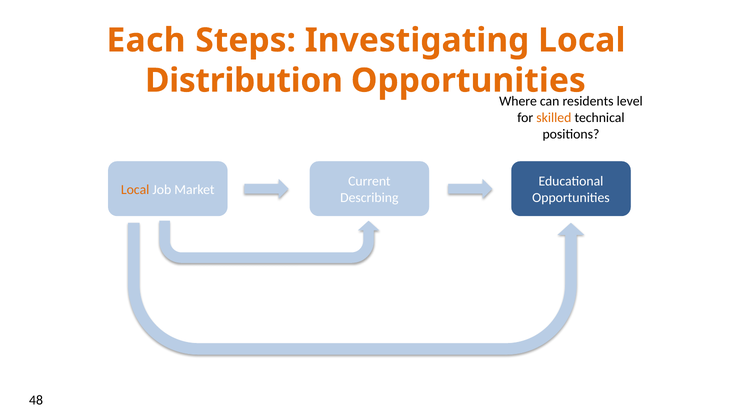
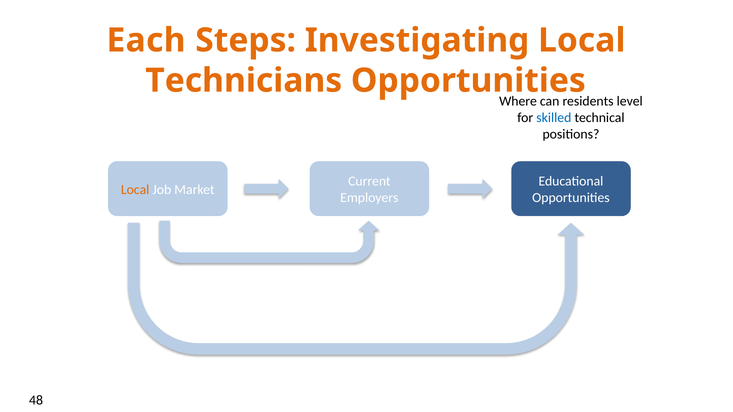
Distribution: Distribution -> Technicians
skilled colour: orange -> blue
Describing: Describing -> Employers
